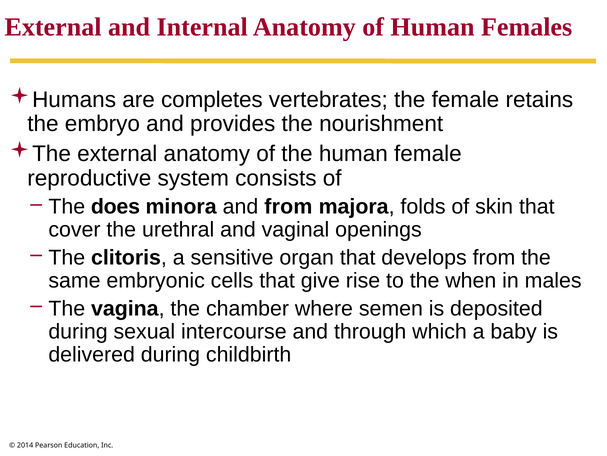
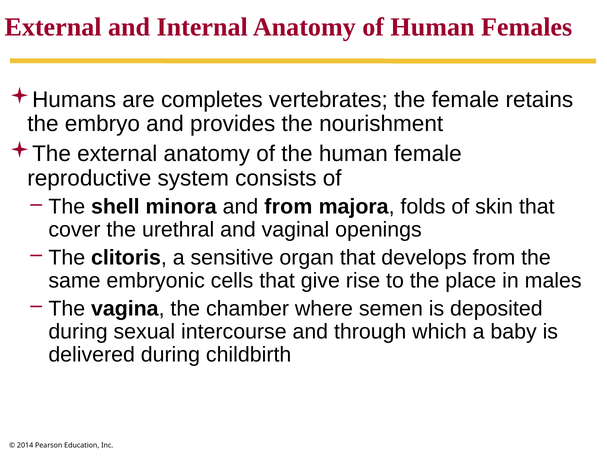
does: does -> shell
when: when -> place
